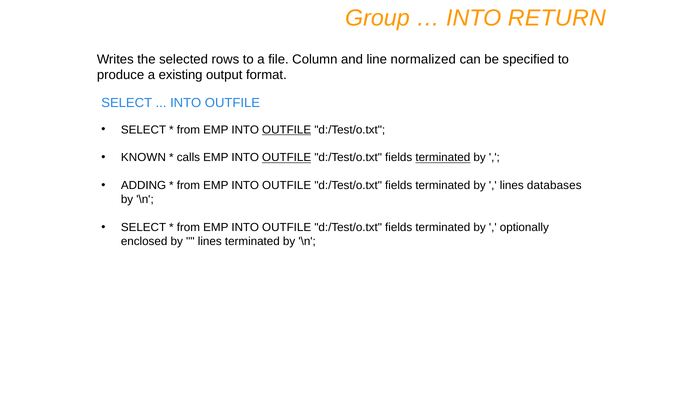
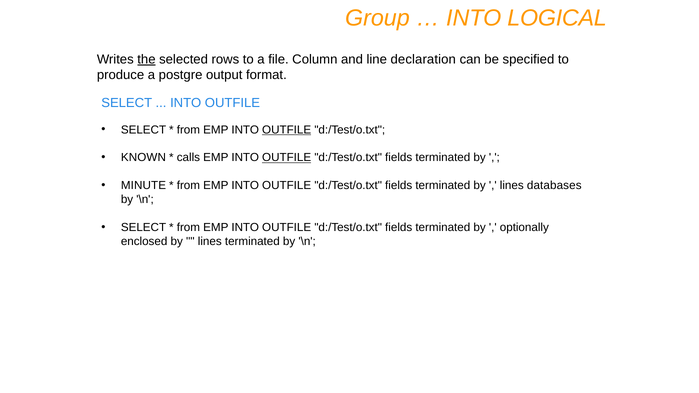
RETURN: RETURN -> LOGICAL
the underline: none -> present
normalized: normalized -> declaration
existing: existing -> postgre
terminated at (443, 158) underline: present -> none
ADDING: ADDING -> MINUTE
